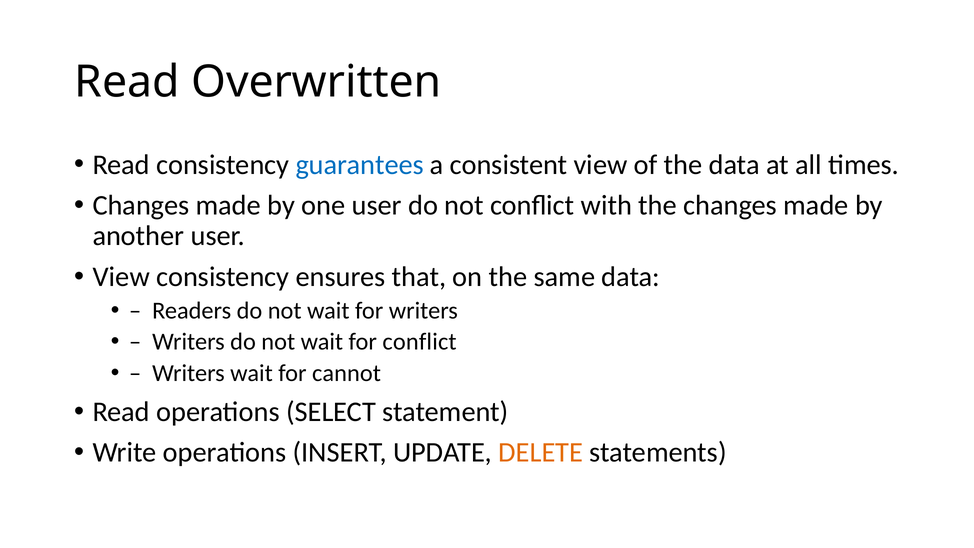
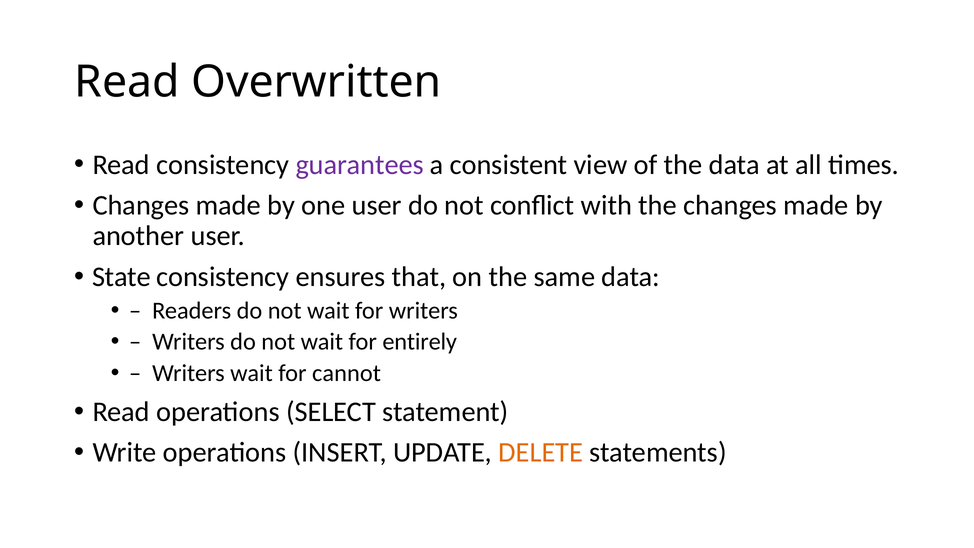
guarantees colour: blue -> purple
View at (121, 277): View -> State
for conflict: conflict -> entirely
